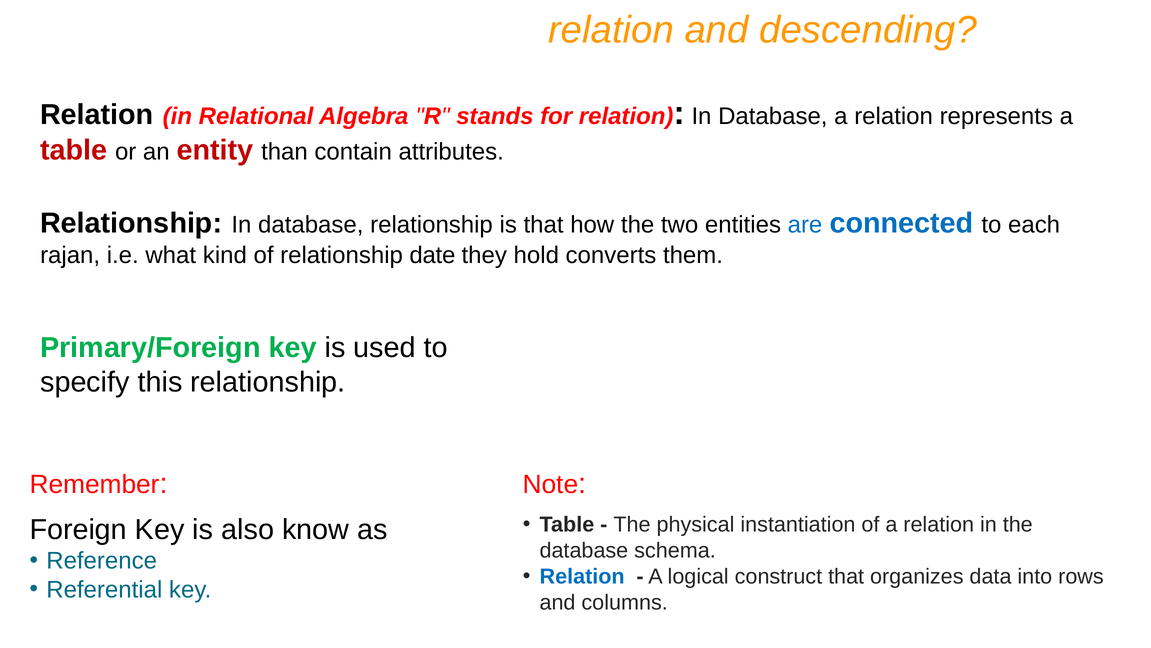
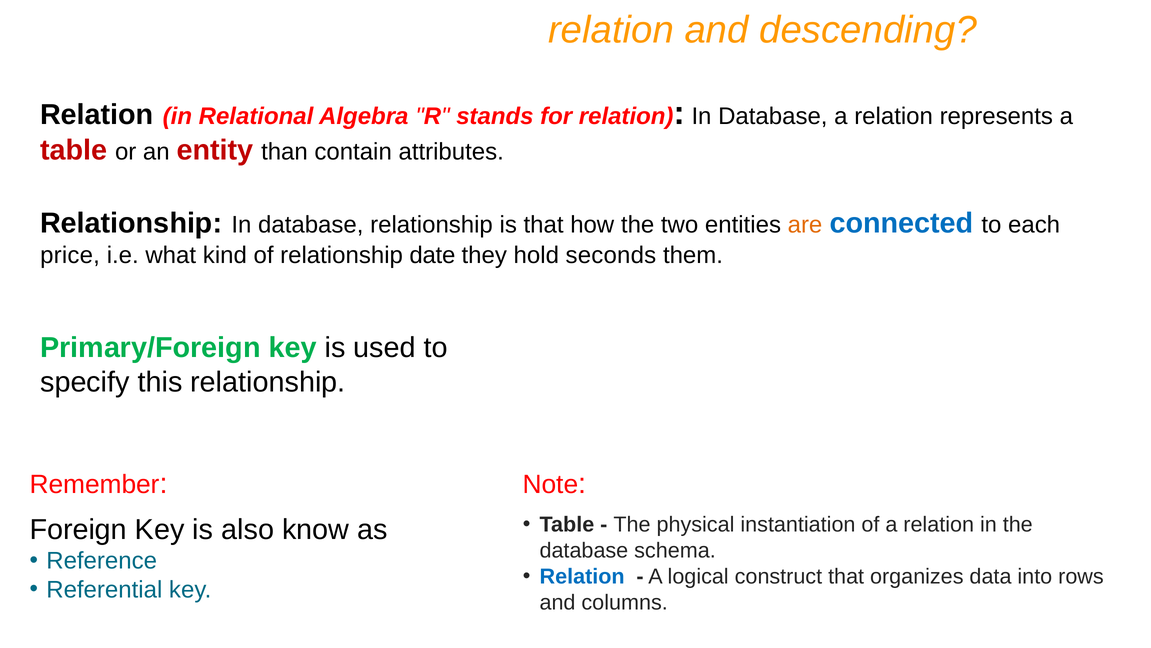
are colour: blue -> orange
rajan: rajan -> price
converts: converts -> seconds
